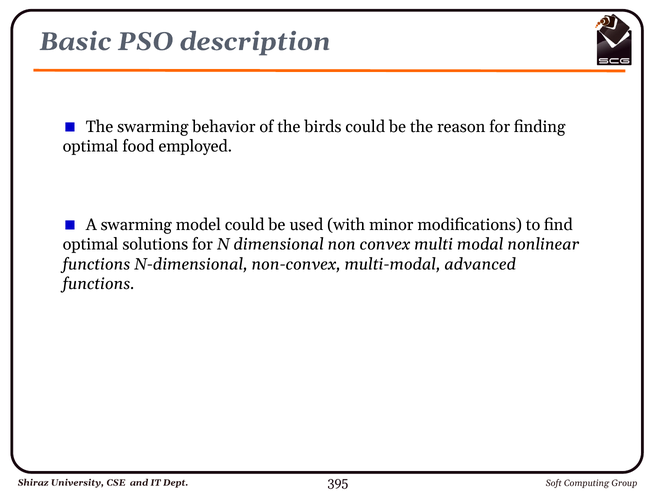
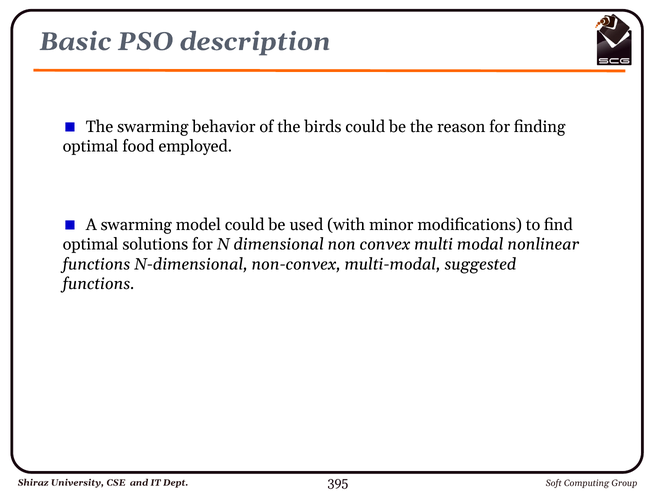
advanced: advanced -> suggested
